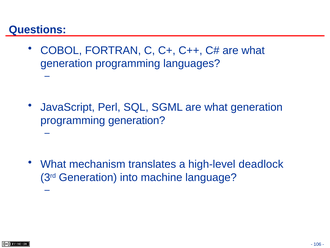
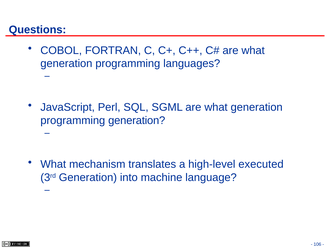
deadlock: deadlock -> executed
